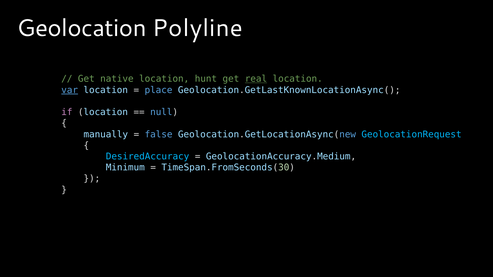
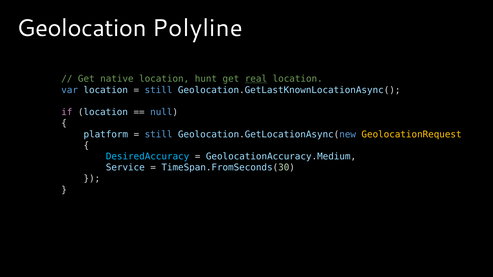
var underline: present -> none
place at (159, 90): place -> still
manually: manually -> platform
false at (159, 134): false -> still
GeolocationRequest colour: light blue -> yellow
Minimum: Minimum -> Service
